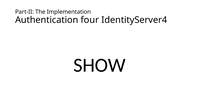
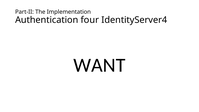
SHOW: SHOW -> WANT
